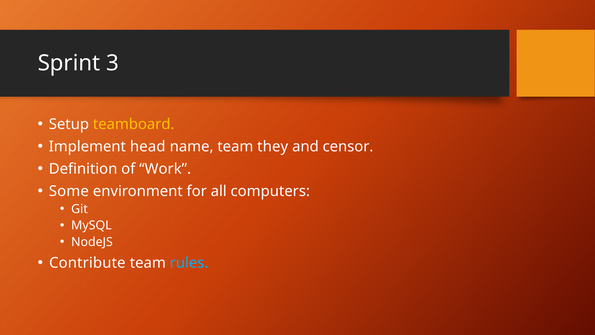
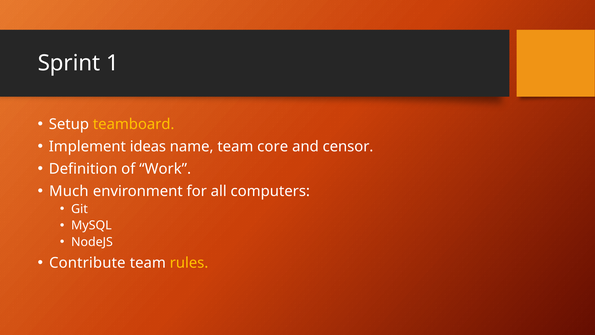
3: 3 -> 1
head: head -> ideas
they: they -> core
Some: Some -> Much
rules colour: light blue -> yellow
